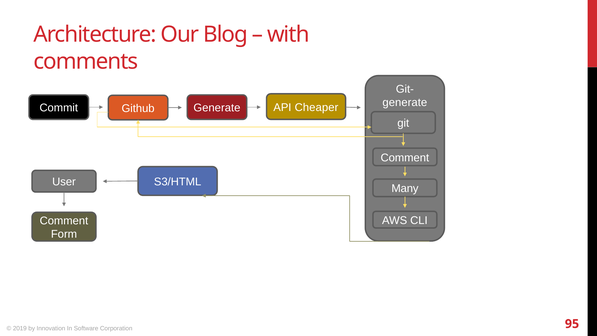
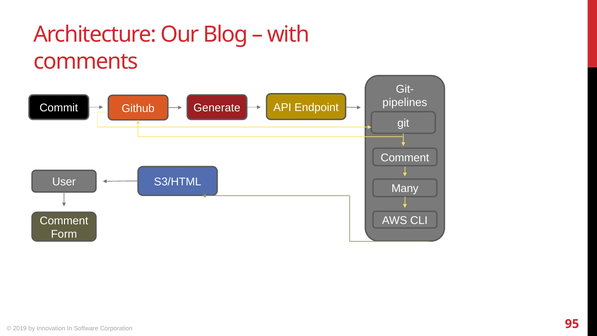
generate at (405, 103): generate -> pipelines
Cheaper: Cheaper -> Endpoint
